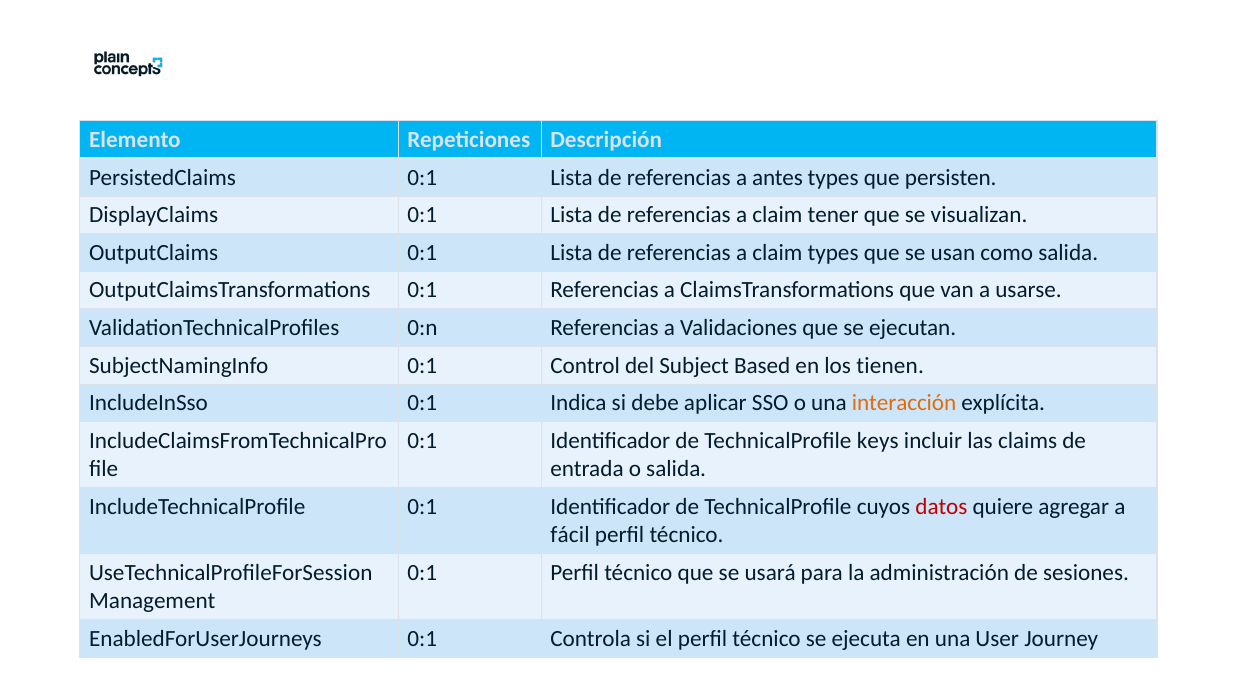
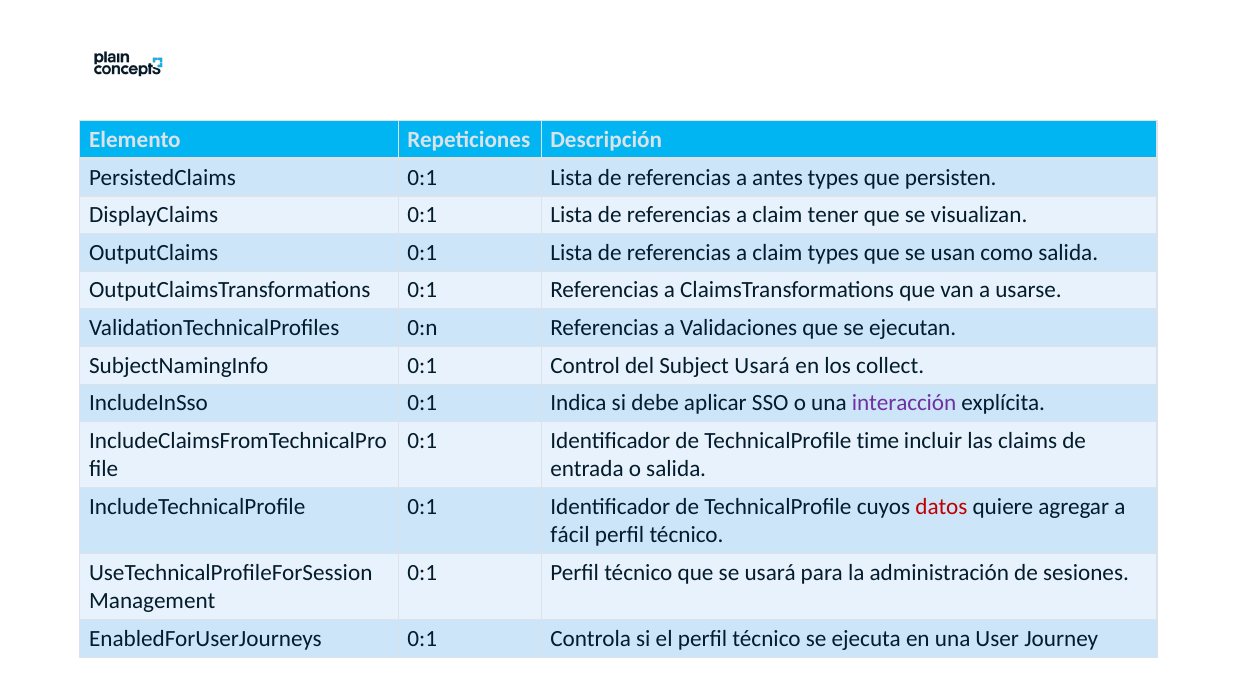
Subject Based: Based -> Usará
tienen: tienen -> collect
interacción colour: orange -> purple
keys: keys -> time
